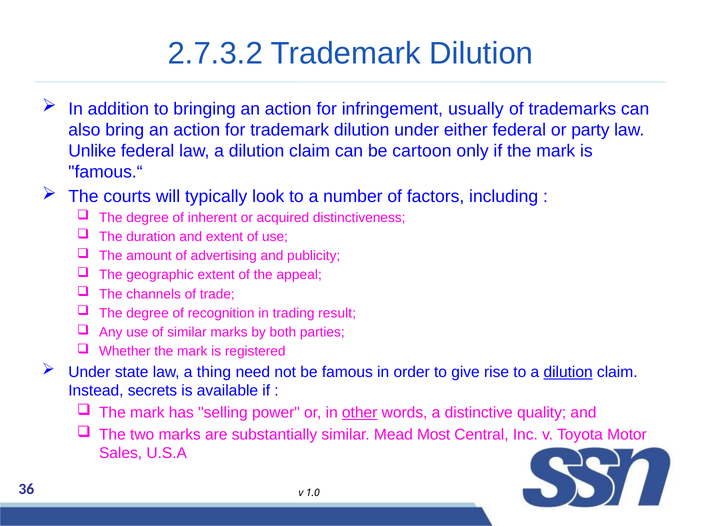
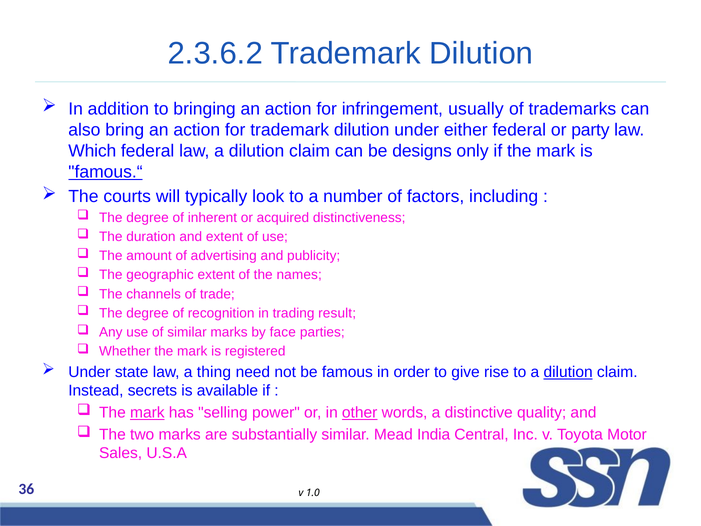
2.7.3.2: 2.7.3.2 -> 2.3.6.2
Unlike: Unlike -> Which
cartoon: cartoon -> designs
famous.“ underline: none -> present
appeal: appeal -> names
both: both -> face
mark at (147, 412) underline: none -> present
Most: Most -> India
